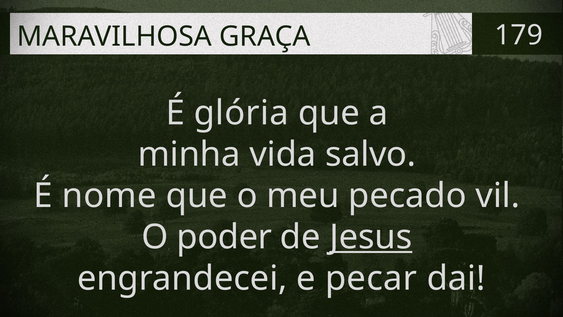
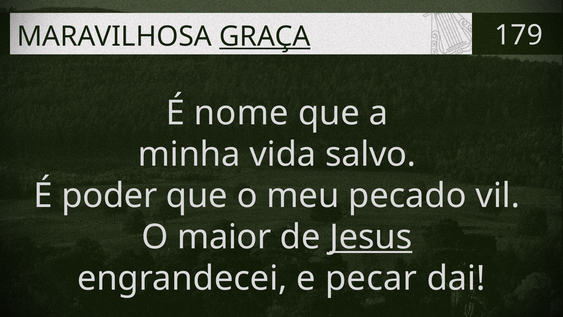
GRAÇA underline: none -> present
glória: glória -> nome
nome: nome -> poder
poder: poder -> maior
